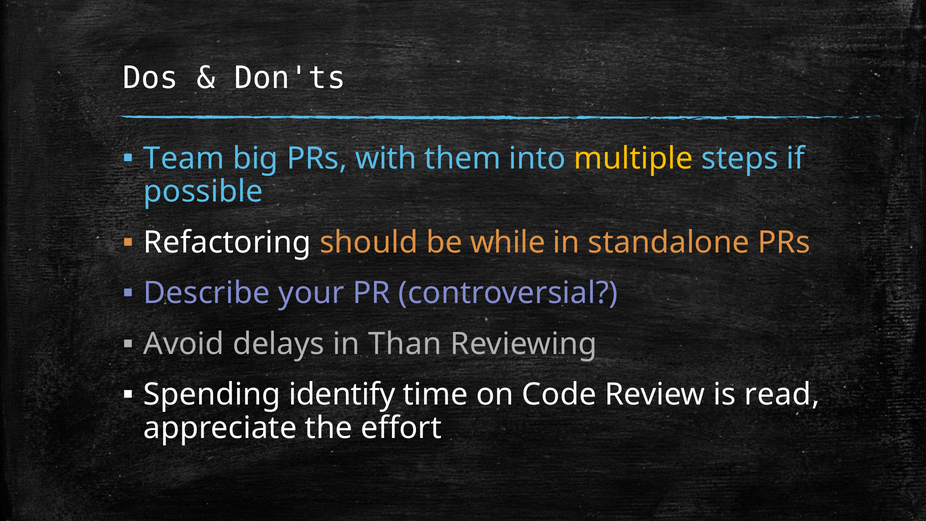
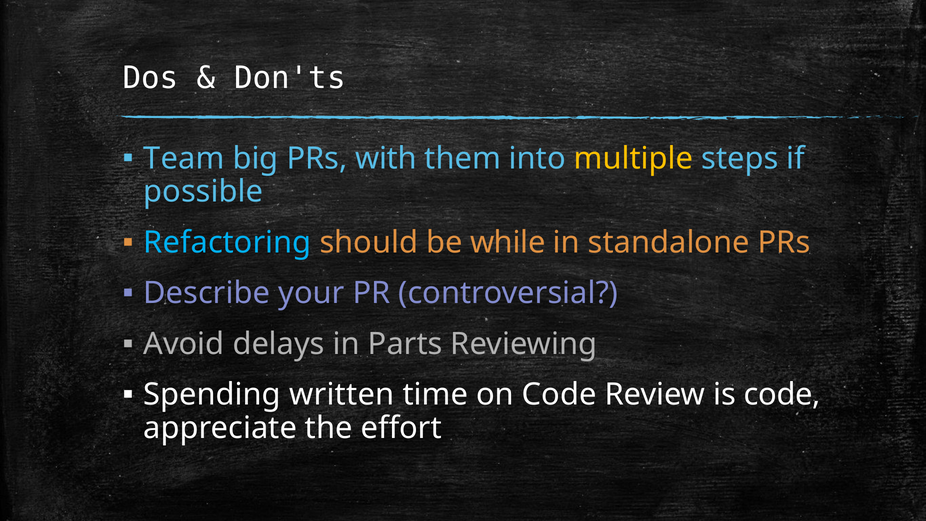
Refactoring colour: white -> light blue
Than: Than -> Parts
identify: identify -> written
is read: read -> code
